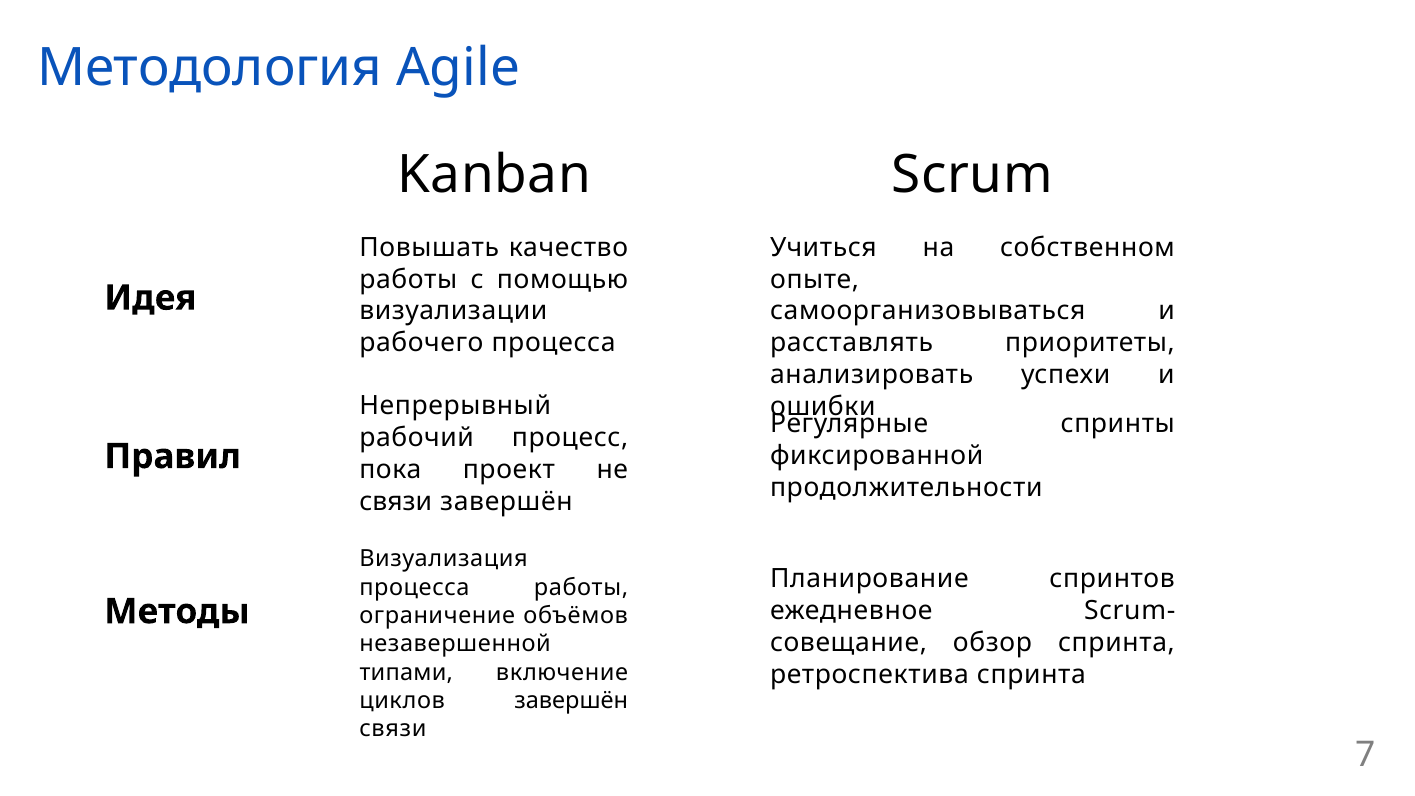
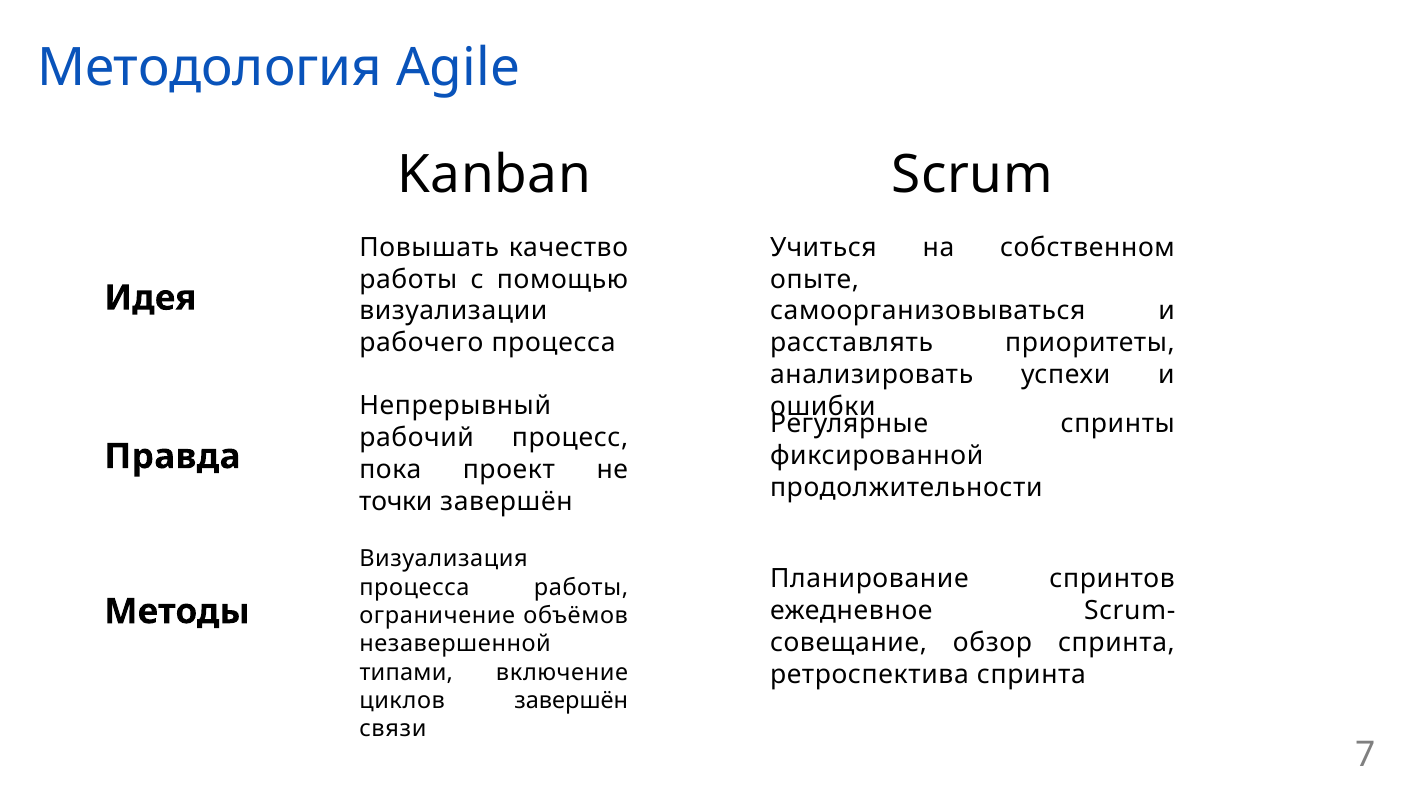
Правил: Правил -> Правда
связи at (396, 501): связи -> точки
